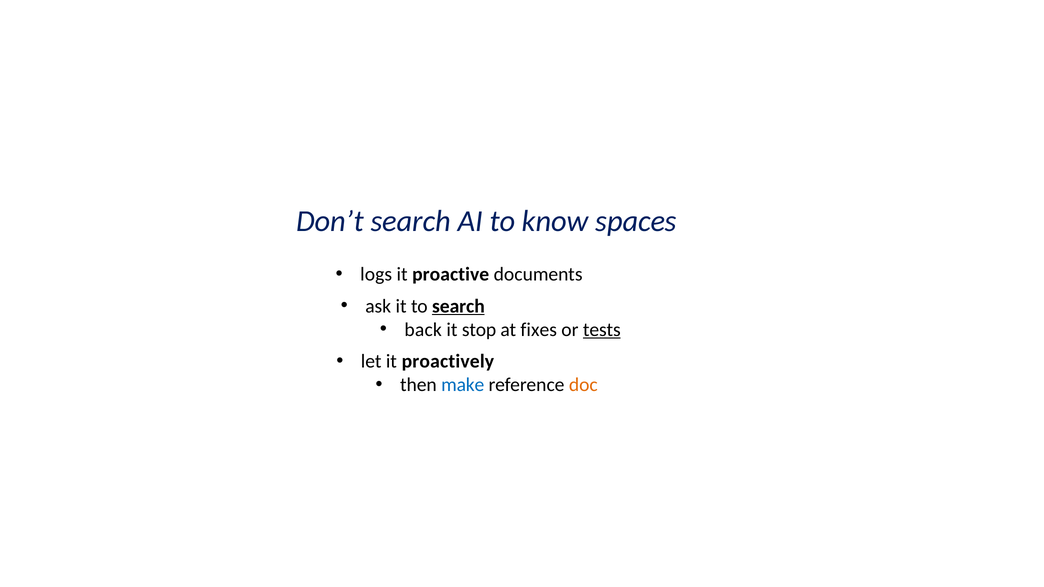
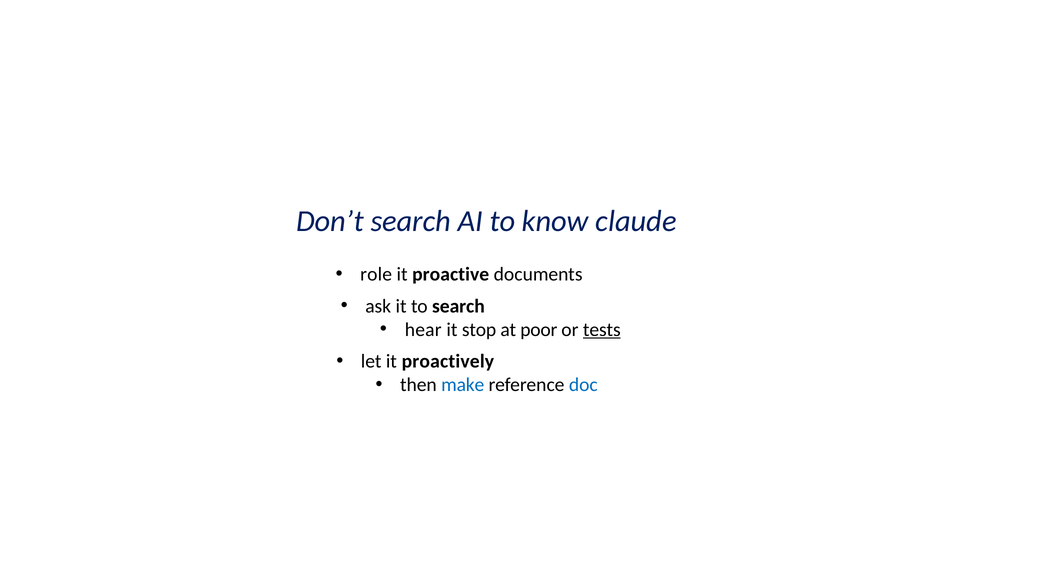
spaces: spaces -> claude
logs: logs -> role
search at (458, 306) underline: present -> none
back: back -> hear
fixes: fixes -> poor
doc colour: orange -> blue
